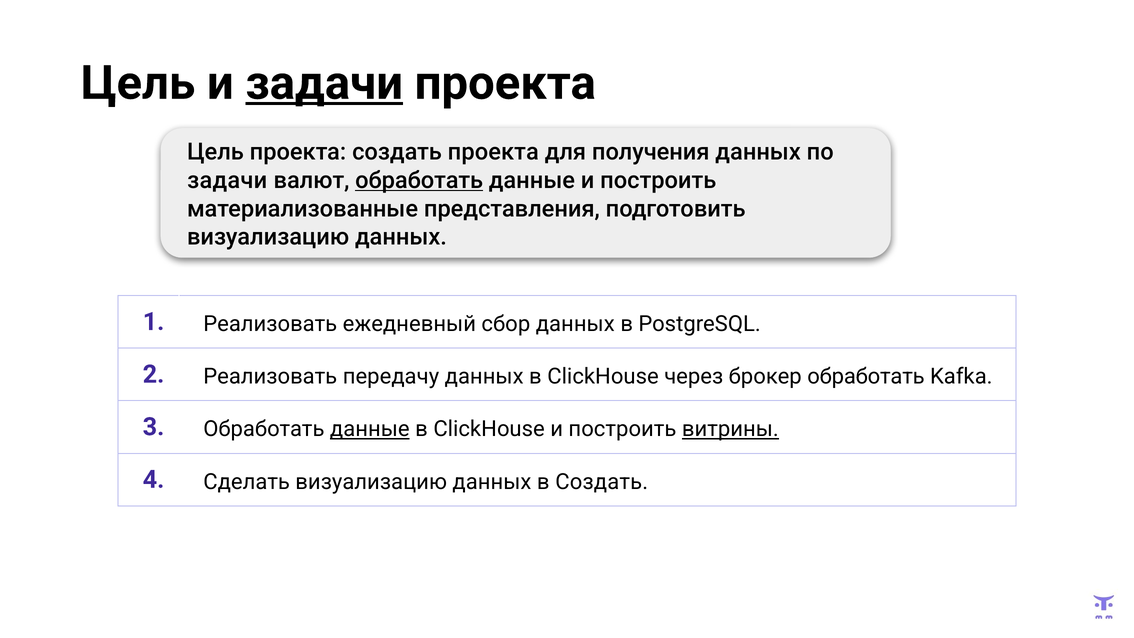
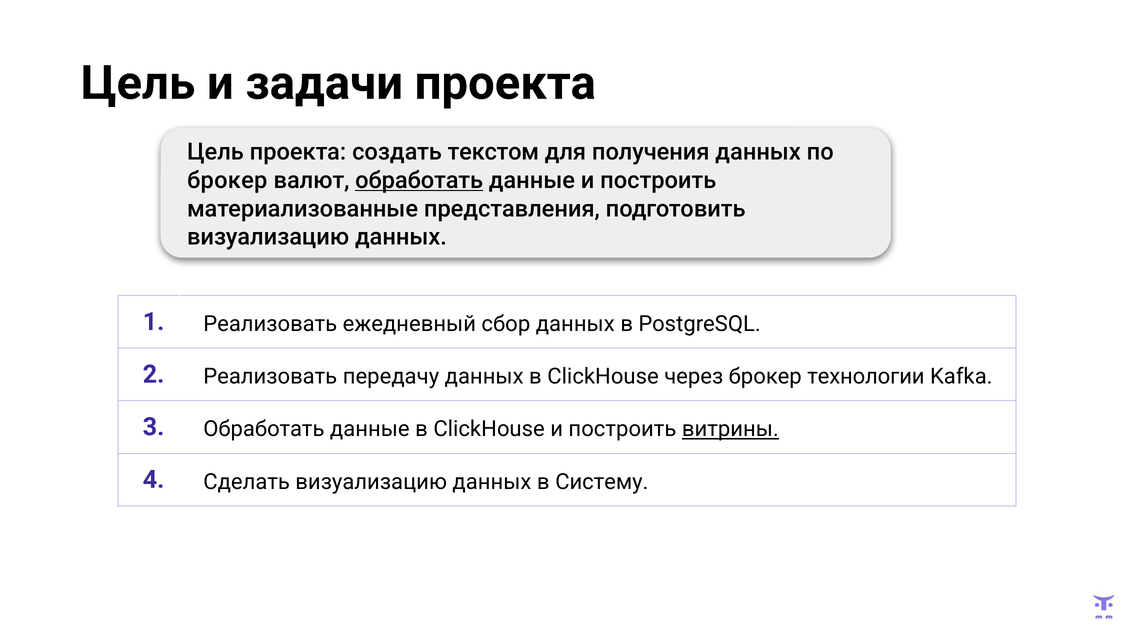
задачи at (324, 83) underline: present -> none
создать проекта: проекта -> текстом
задачи at (227, 180): задачи -> брокер
брокер обработать: обработать -> технологии
данные at (370, 429) underline: present -> none
в Создать: Создать -> Систему
